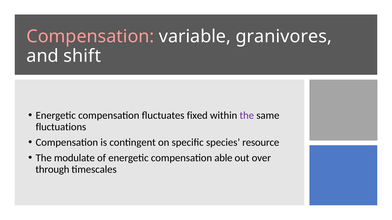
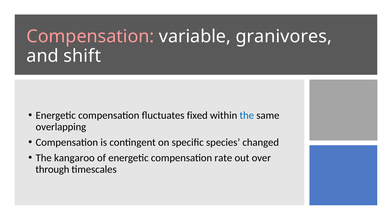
the at (247, 116) colour: purple -> blue
fluctuations: fluctuations -> overlapping
resource: resource -> changed
modulate: modulate -> kangaroo
able: able -> rate
